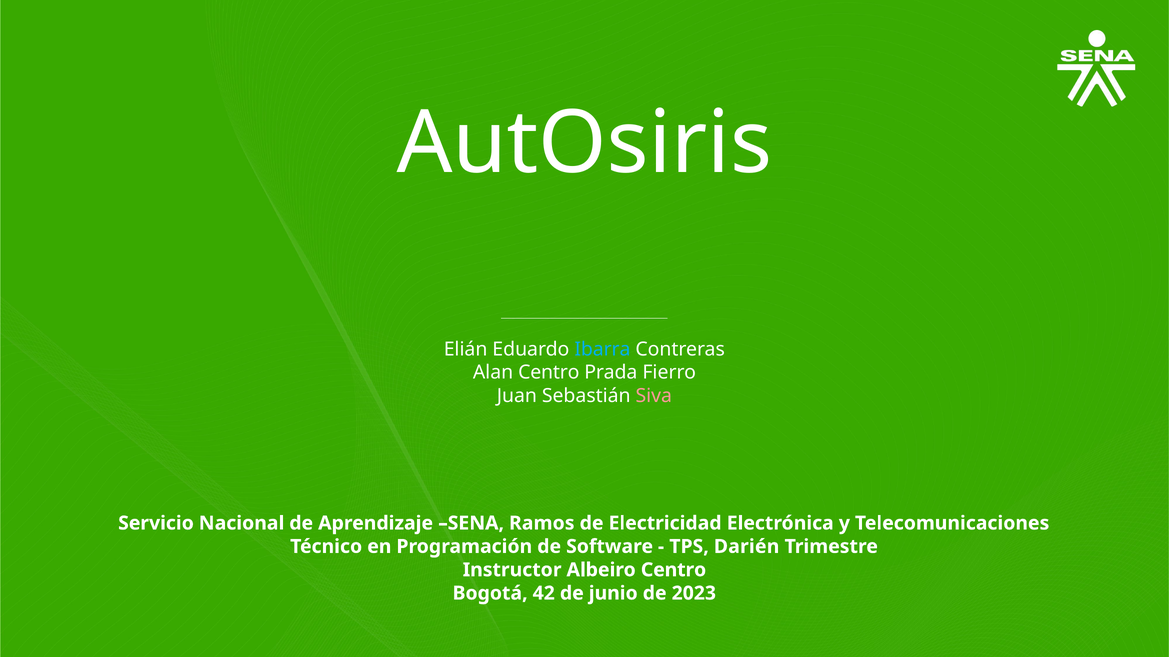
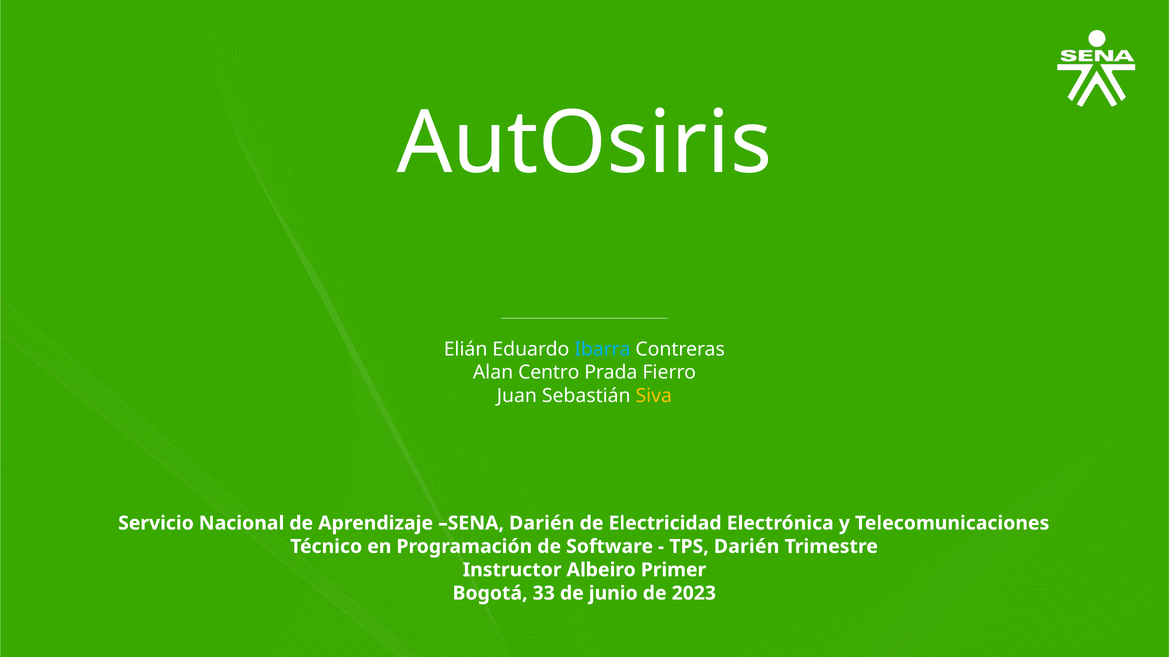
Siva colour: pink -> yellow
SENA Ramos: Ramos -> Darién
Albeiro Centro: Centro -> Primer
42: 42 -> 33
